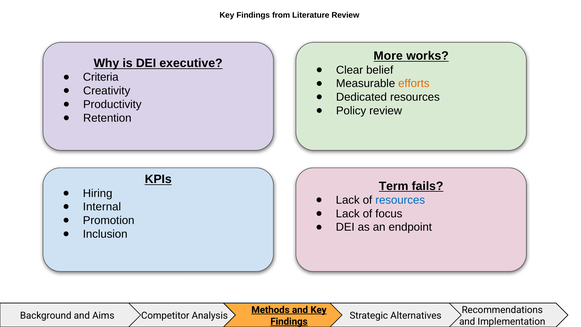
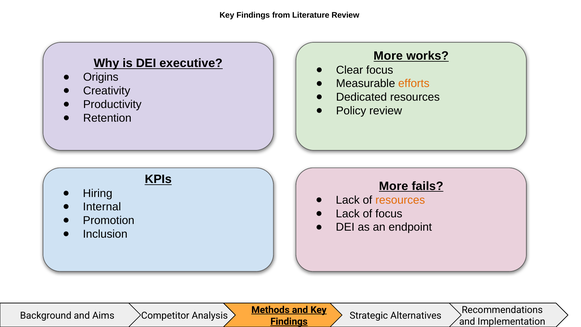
Clear belief: belief -> focus
Criteria: Criteria -> Origins
Term at (394, 186): Term -> More
resources at (400, 200) colour: blue -> orange
